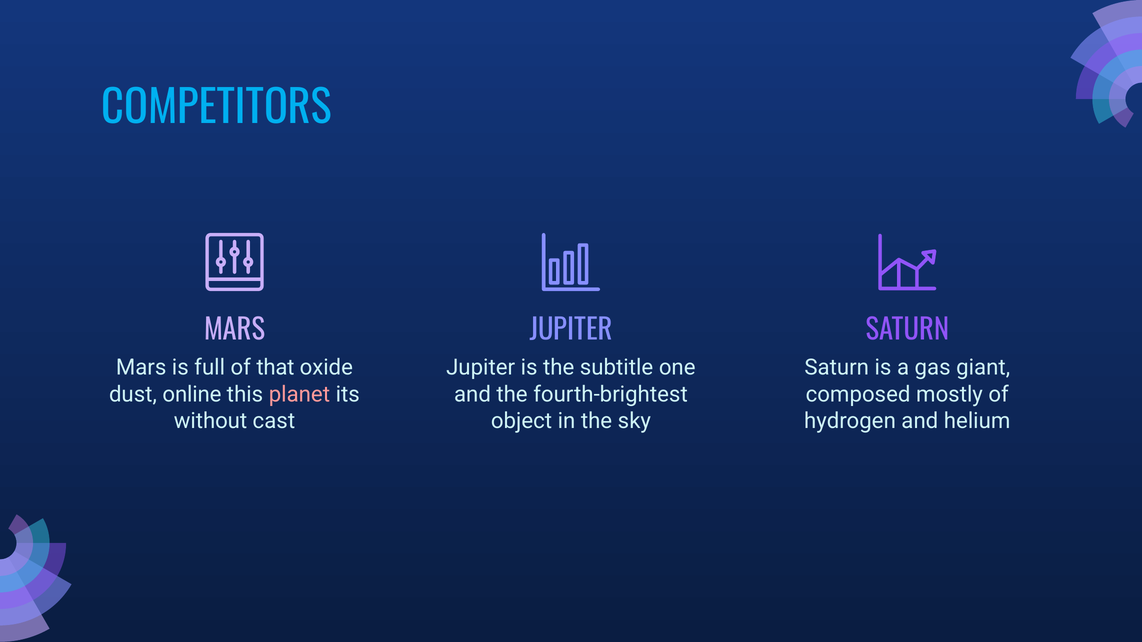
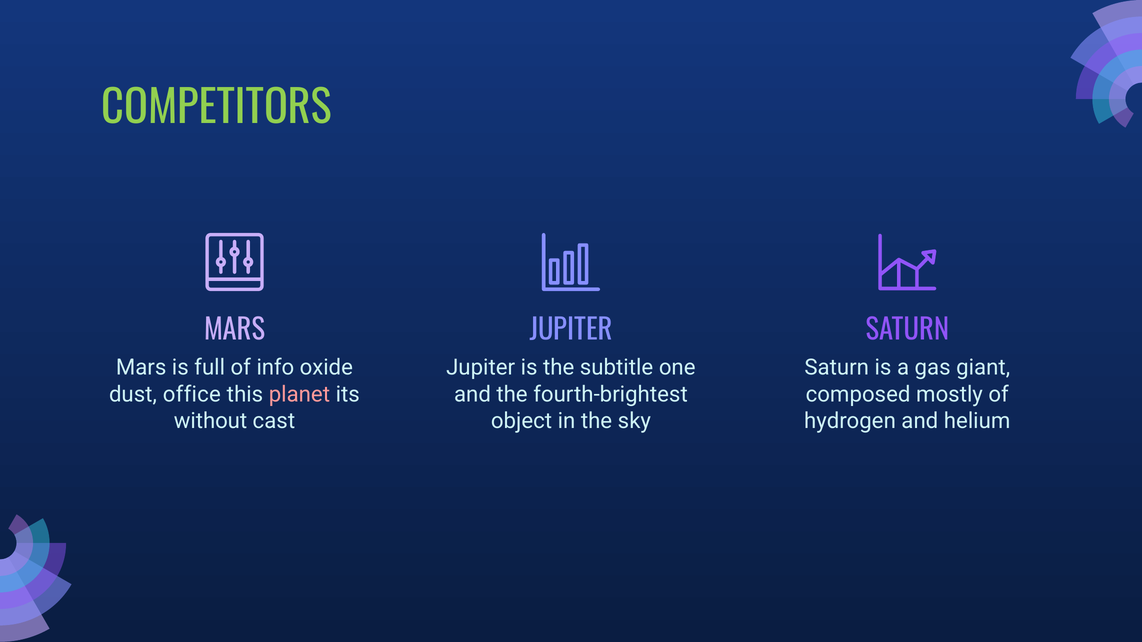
COMPETITORS colour: light blue -> light green
that: that -> info
online: online -> office
